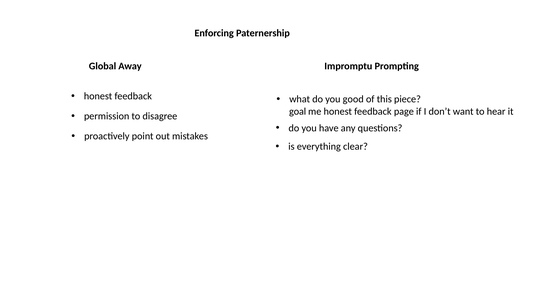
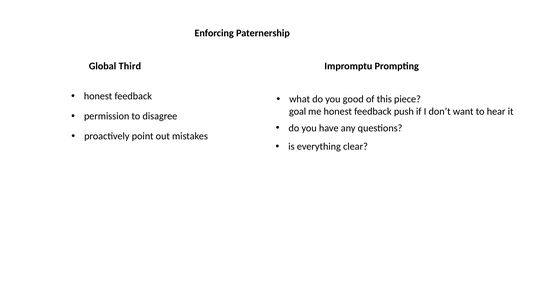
Away: Away -> Third
page: page -> push
